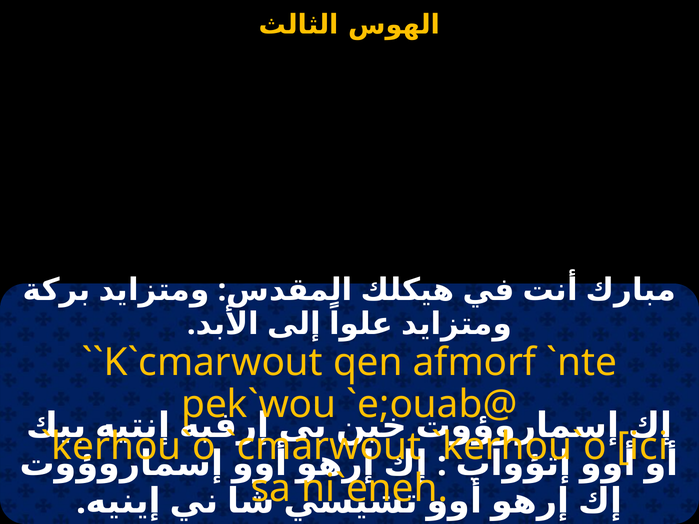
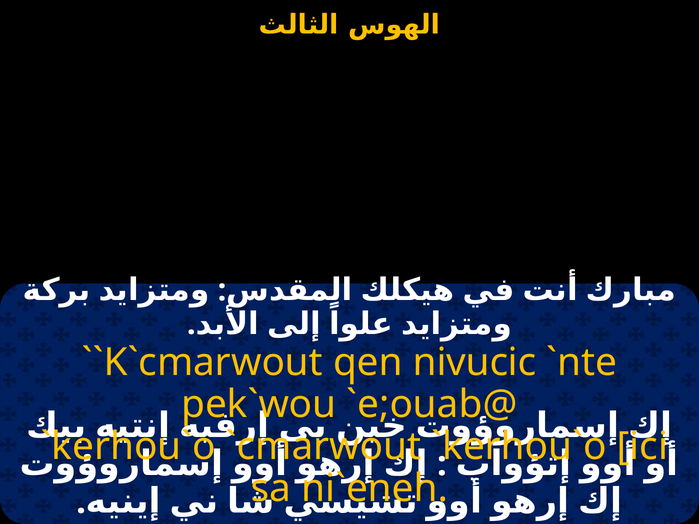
afmorf: afmorf -> nivucic
